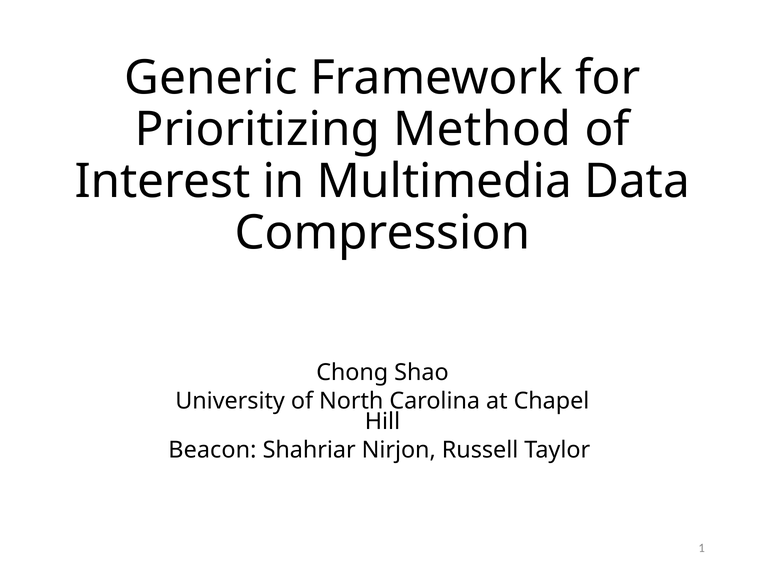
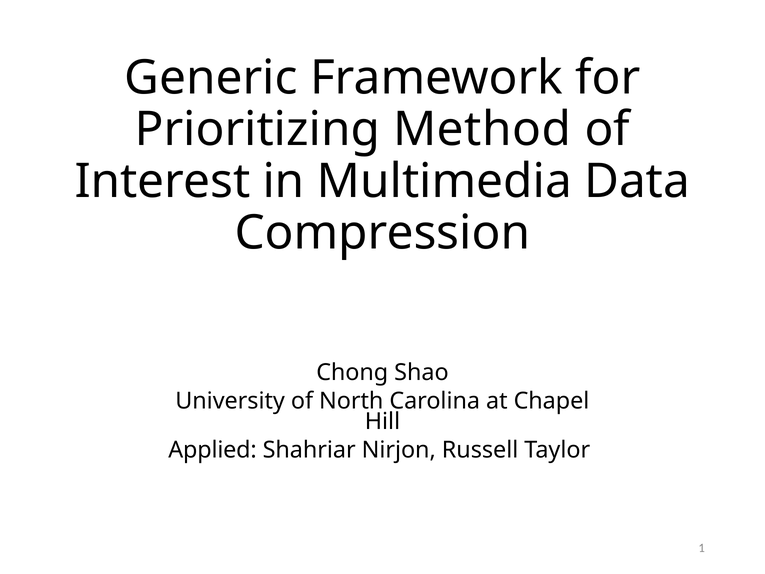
Beacon: Beacon -> Applied
